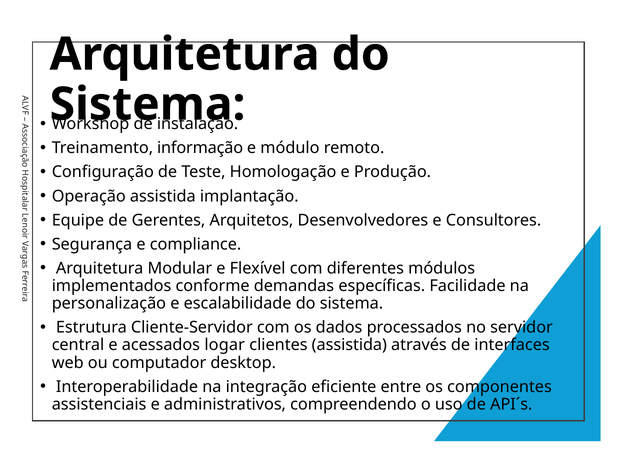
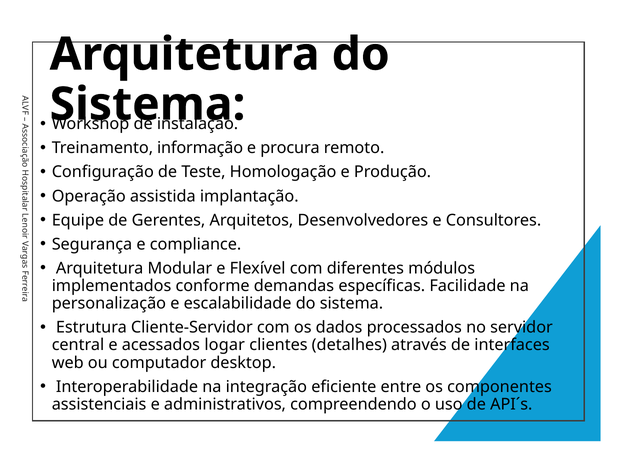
módulo: módulo -> procura
clientes assistida: assistida -> detalhes
